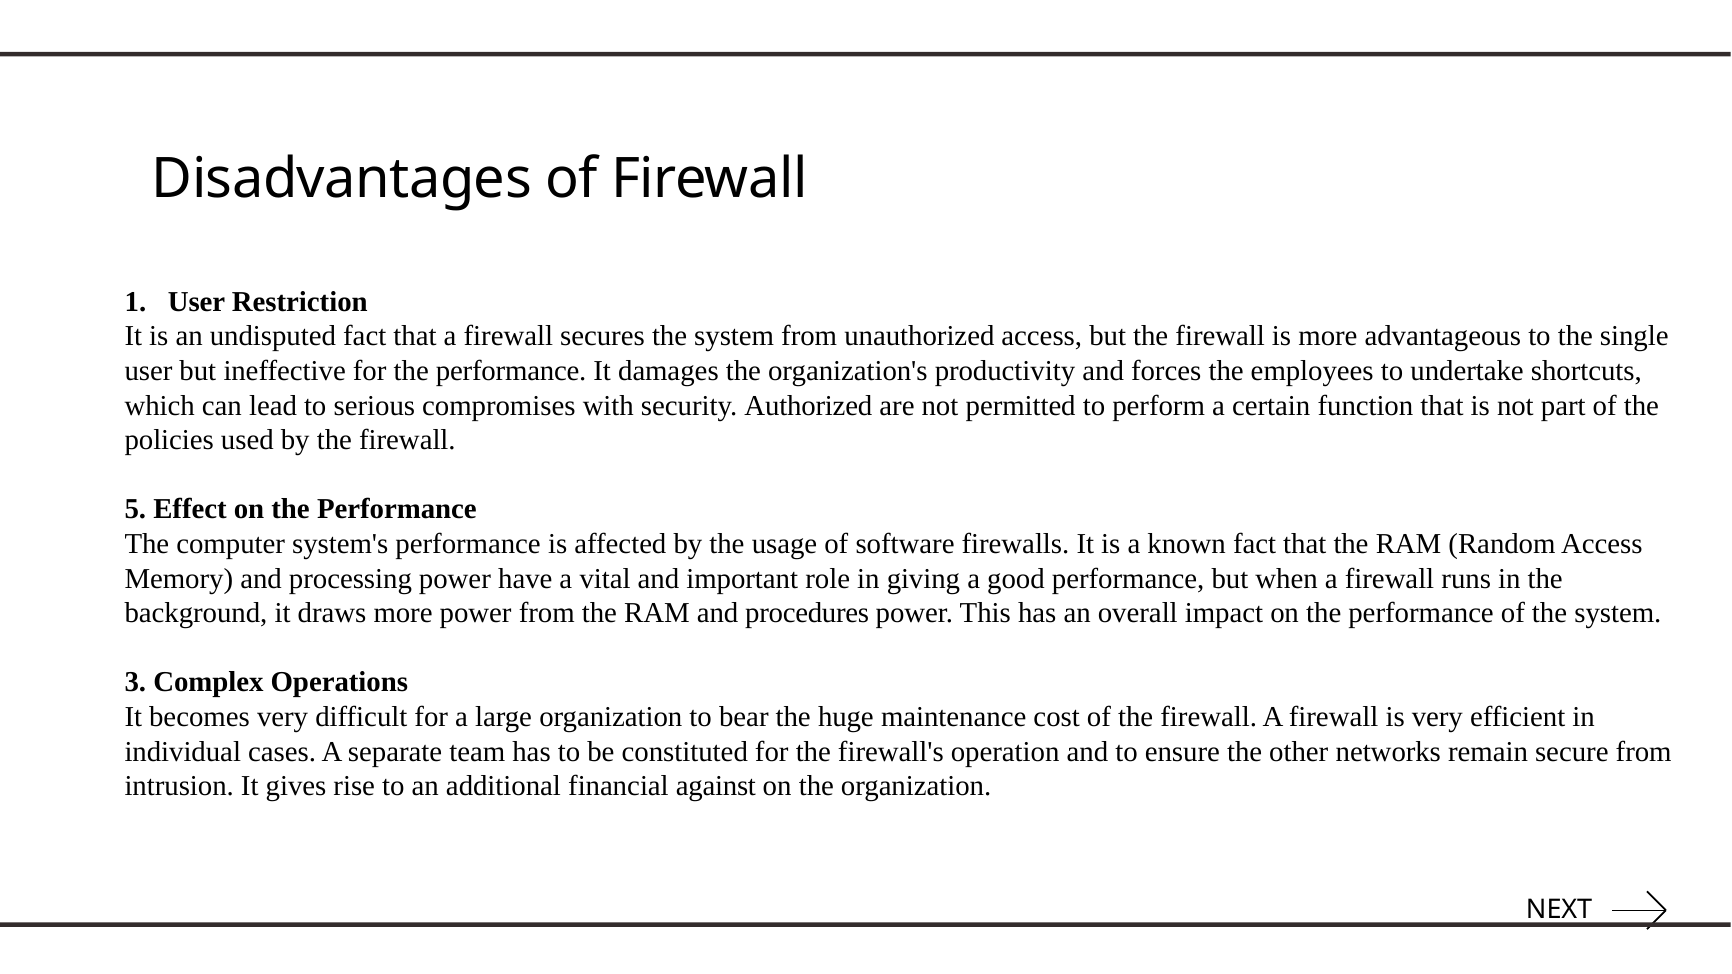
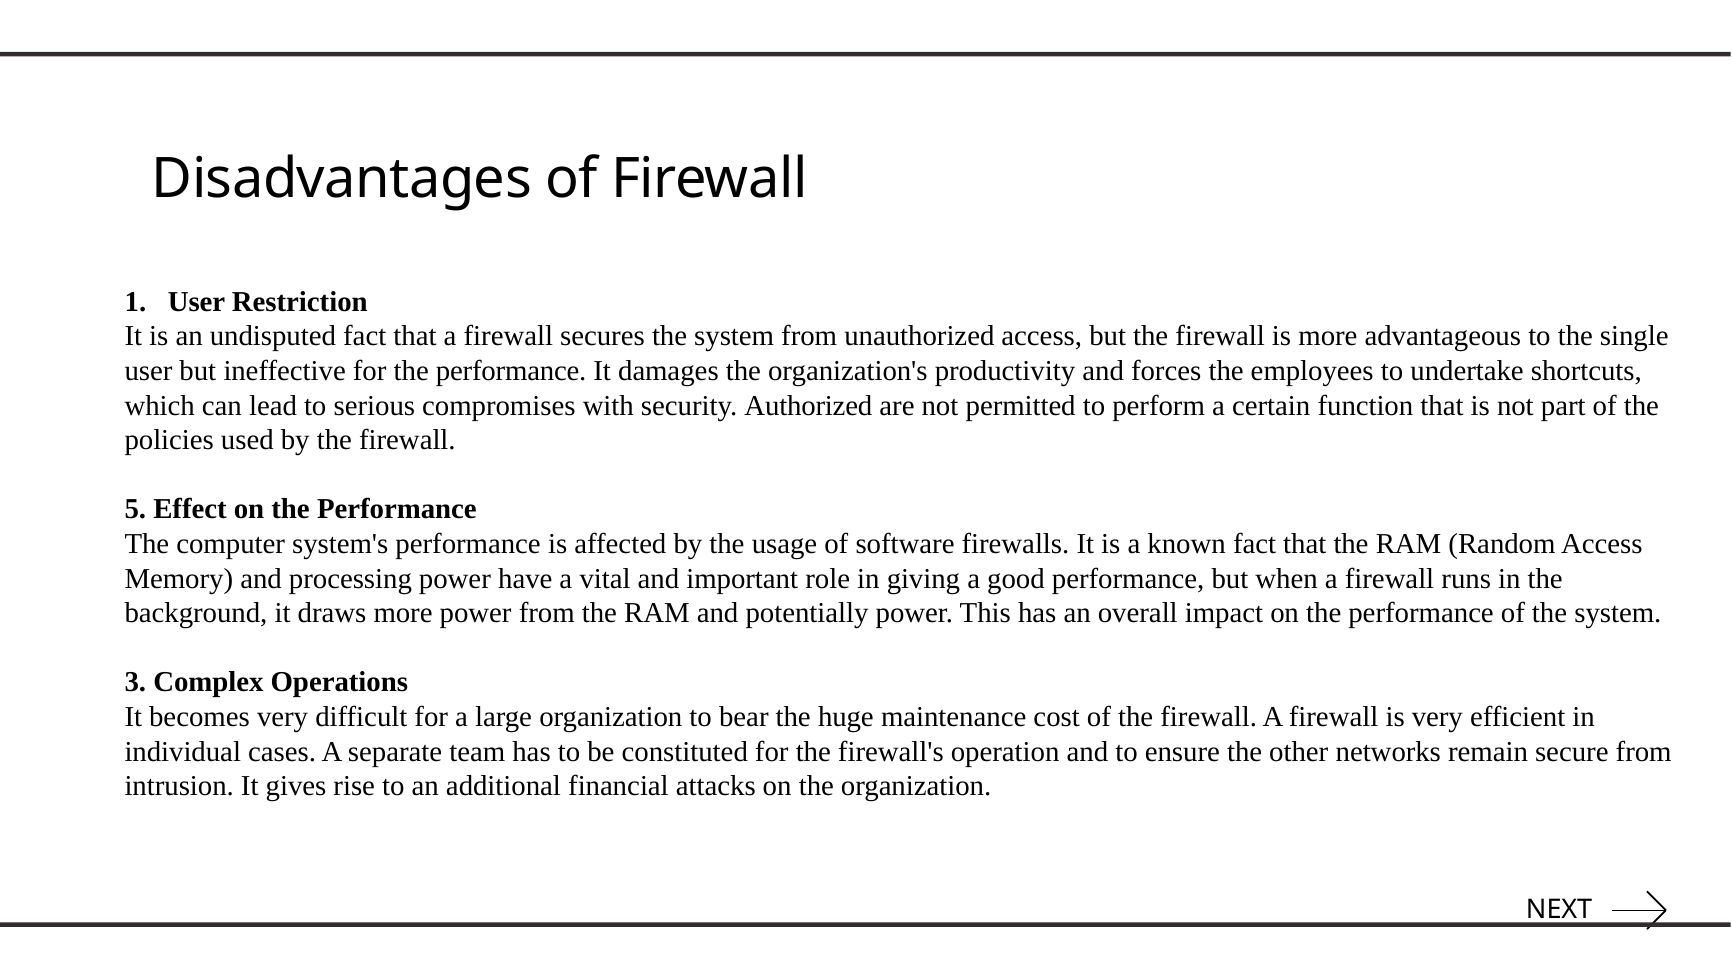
procedures: procedures -> potentially
against: against -> attacks
